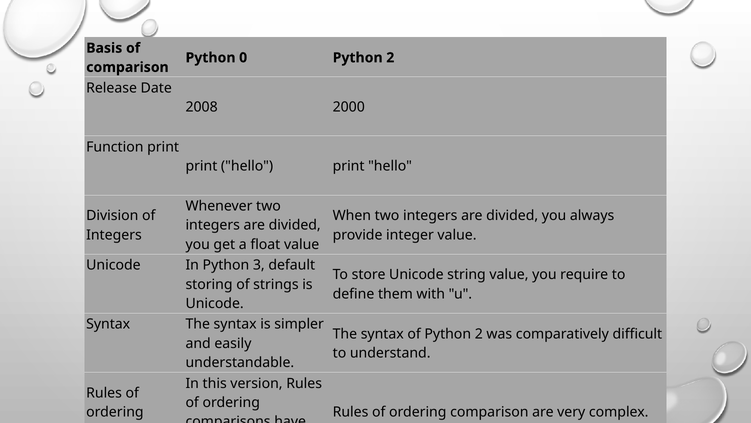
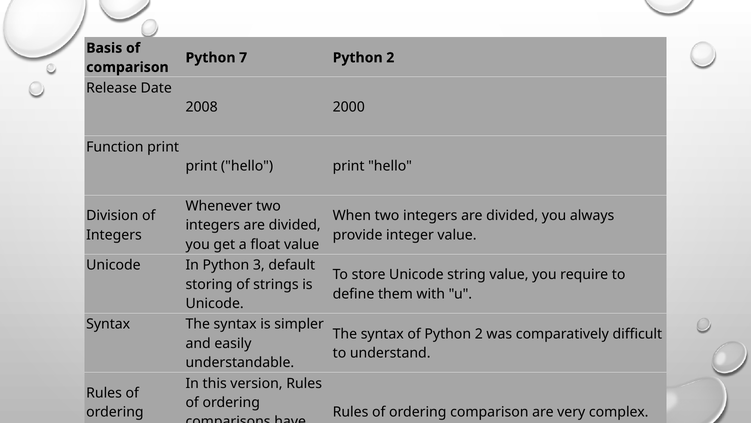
0: 0 -> 7
